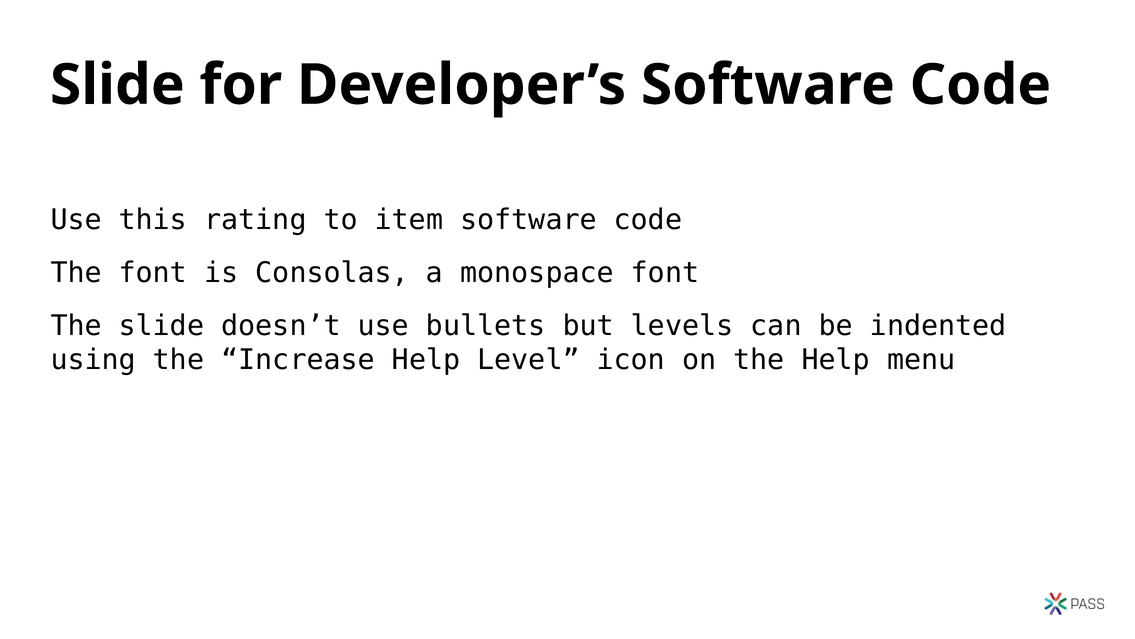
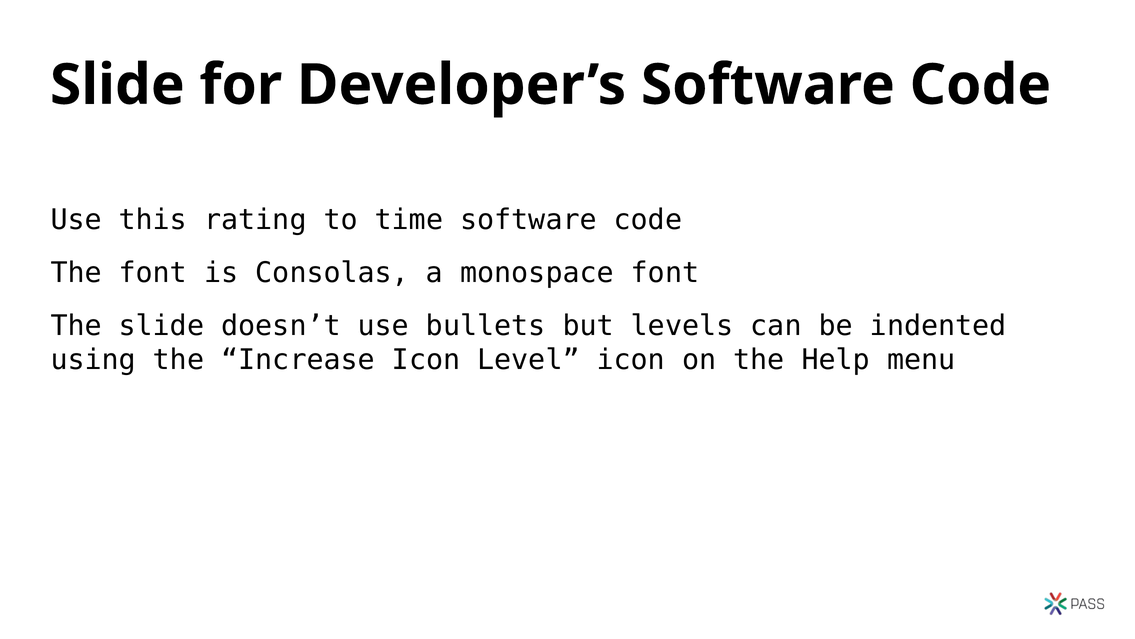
item: item -> time
Increase Help: Help -> Icon
